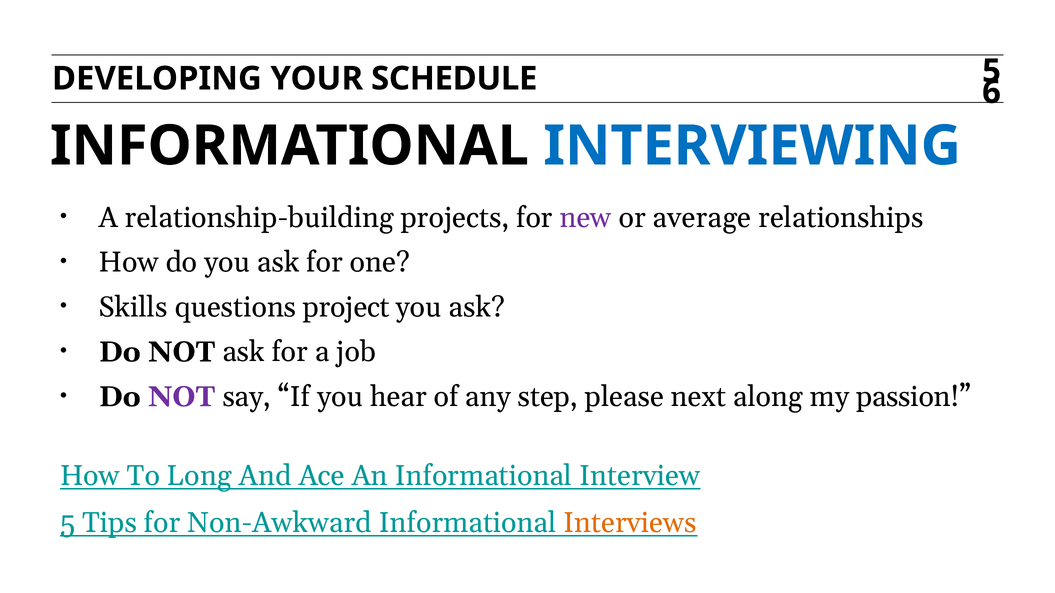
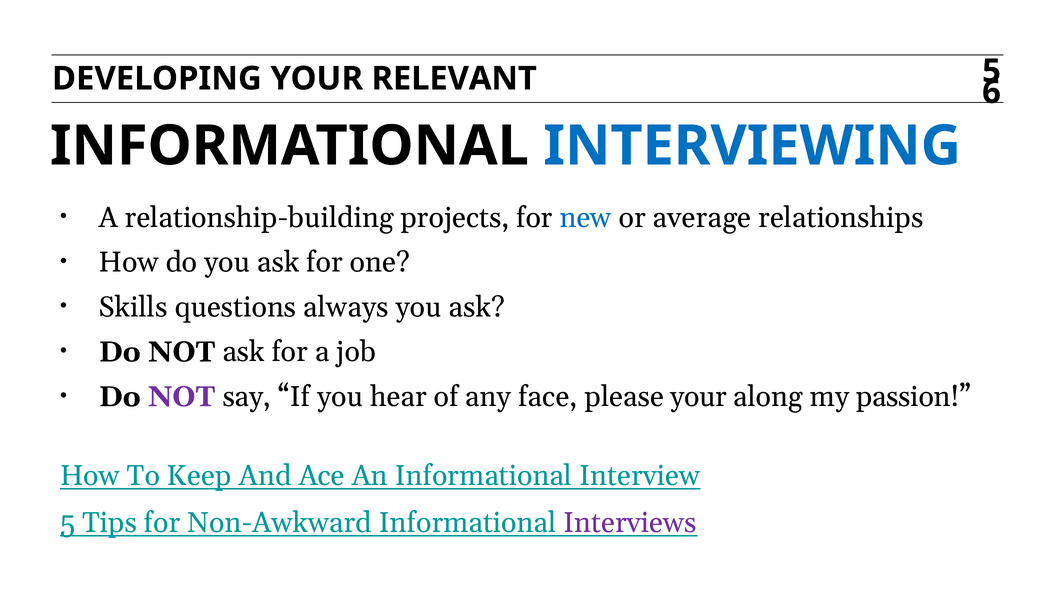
SCHEDULE: SCHEDULE -> RELEVANT
new colour: purple -> blue
project: project -> always
step: step -> face
please next: next -> your
Long: Long -> Keep
Interviews colour: orange -> purple
